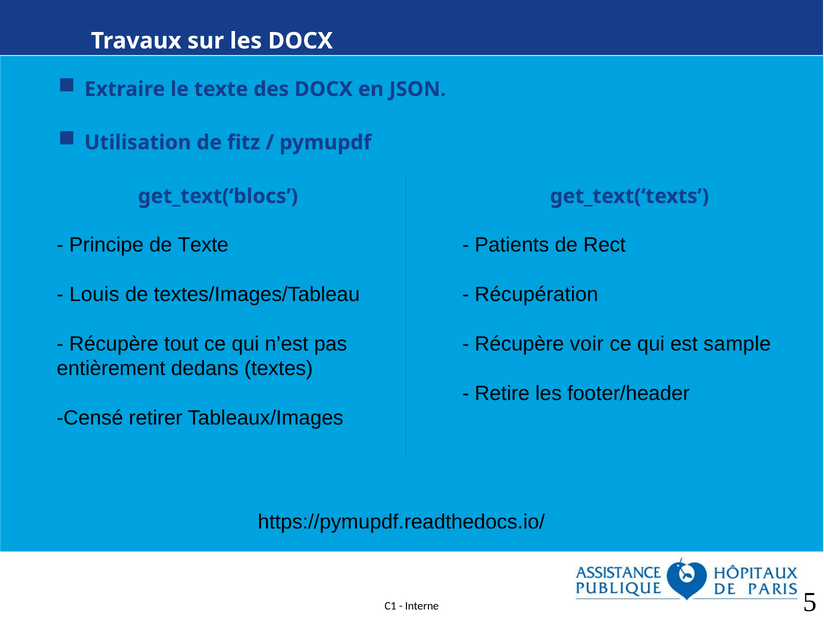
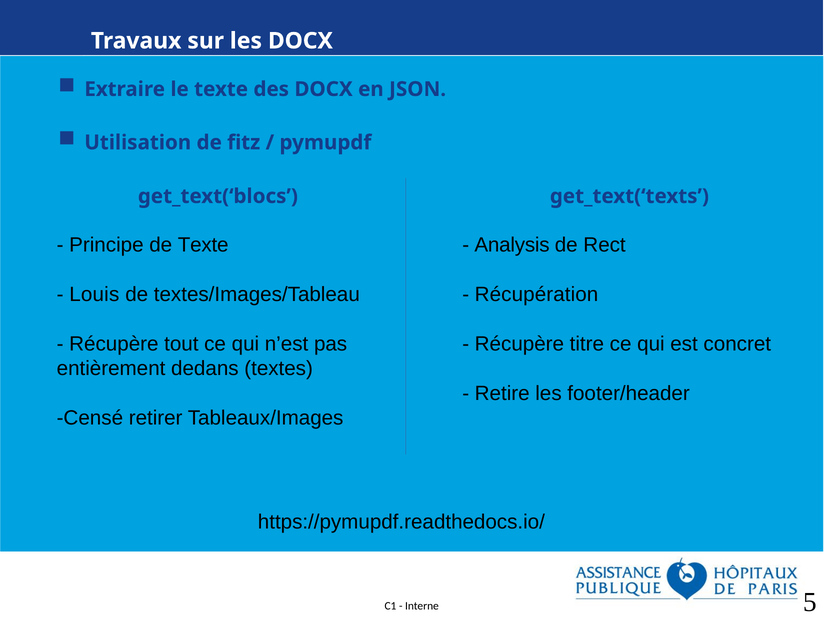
Patients: Patients -> Analysis
voir: voir -> titre
sample: sample -> concret
